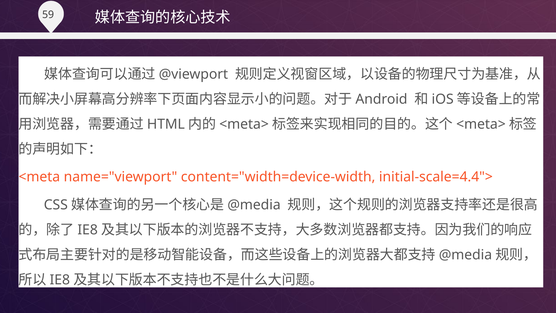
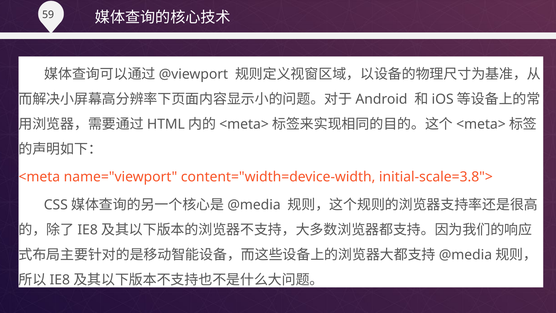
initial-scale=4.4">: initial-scale=4.4"> -> initial-scale=3.8">
